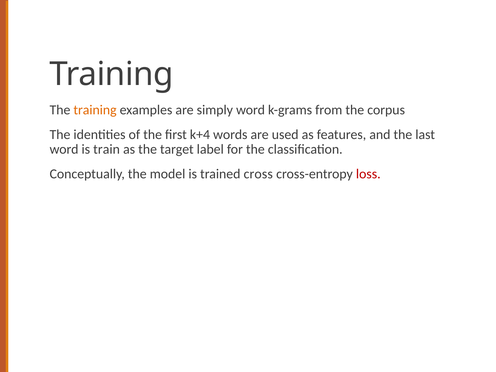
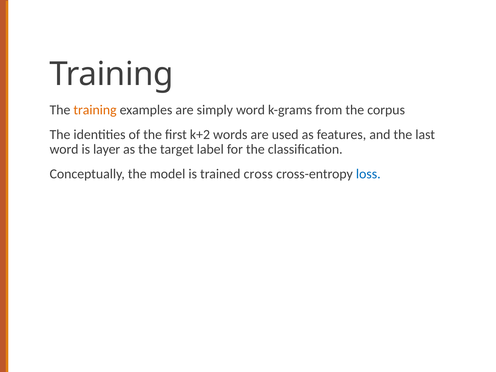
k+4: k+4 -> k+2
train: train -> layer
loss colour: red -> blue
